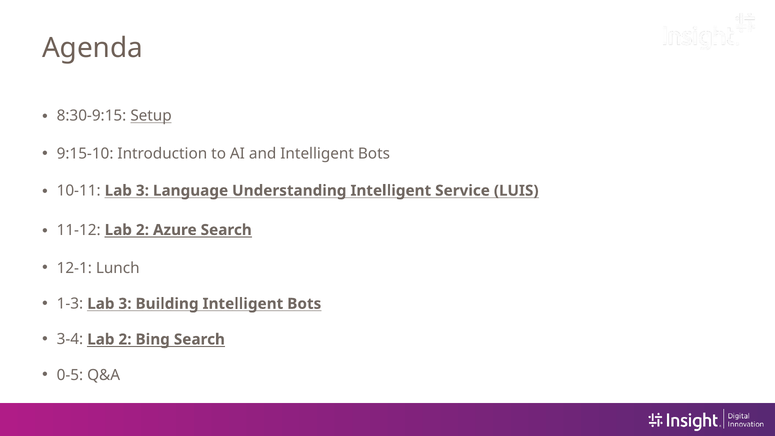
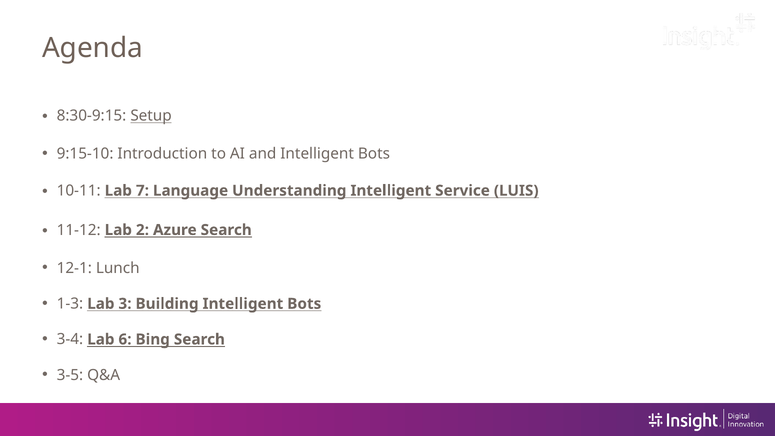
10-11 Lab 3: 3 -> 7
3-4 Lab 2: 2 -> 6
0-5: 0-5 -> 3-5
